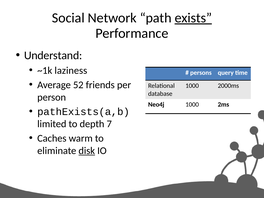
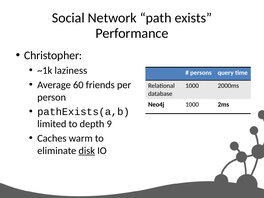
exists underline: present -> none
Understand: Understand -> Christopher
52: 52 -> 60
7: 7 -> 9
